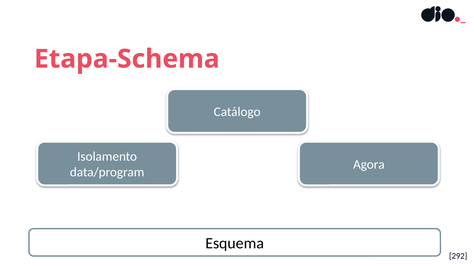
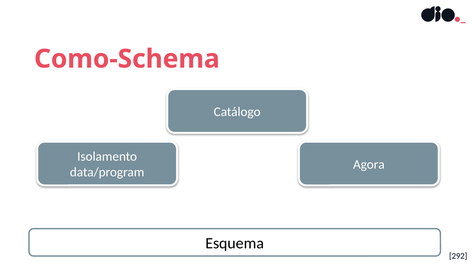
Etapa-Schema: Etapa-Schema -> Como-Schema
